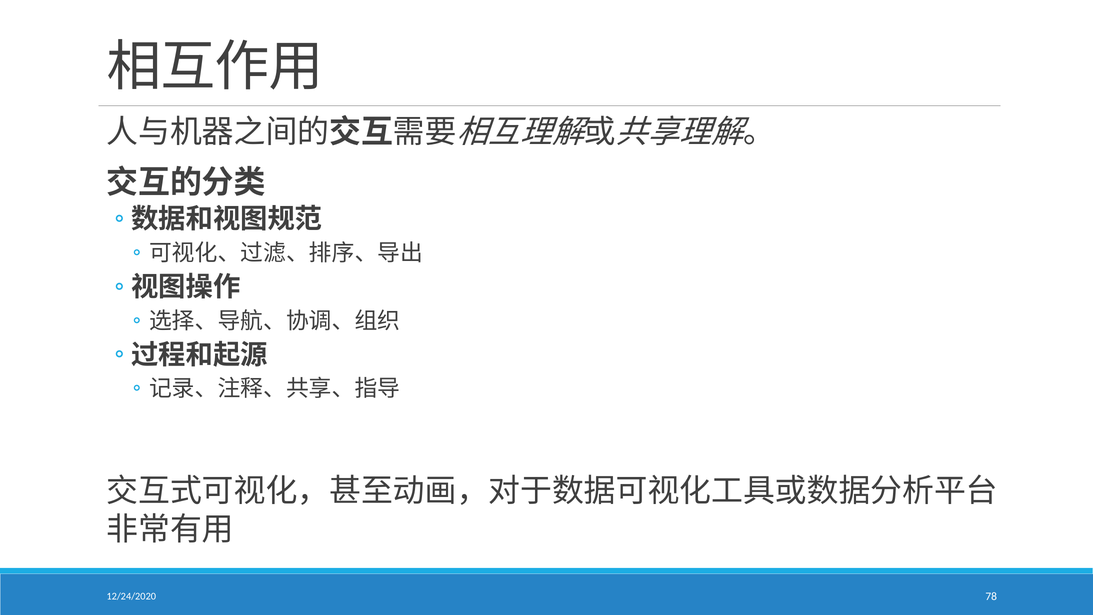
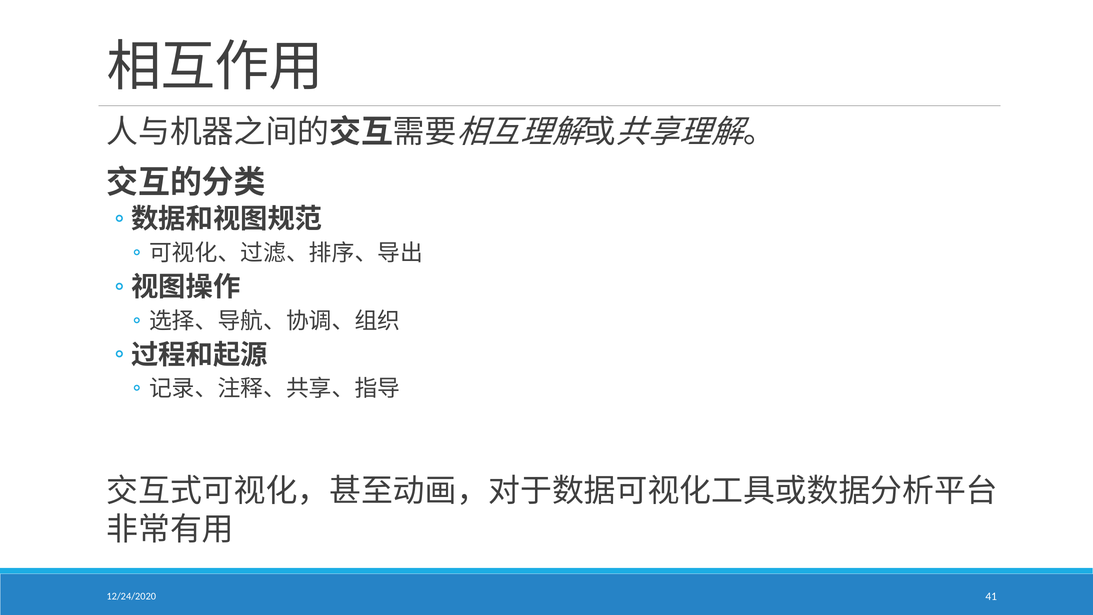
78: 78 -> 41
